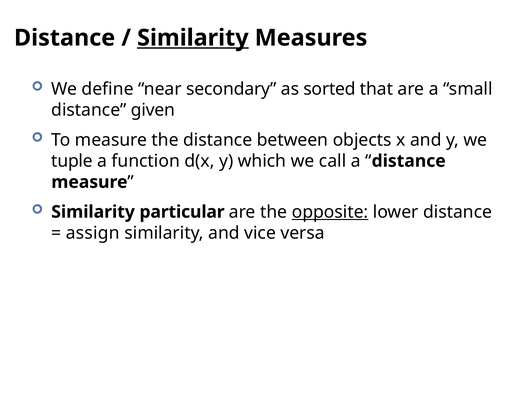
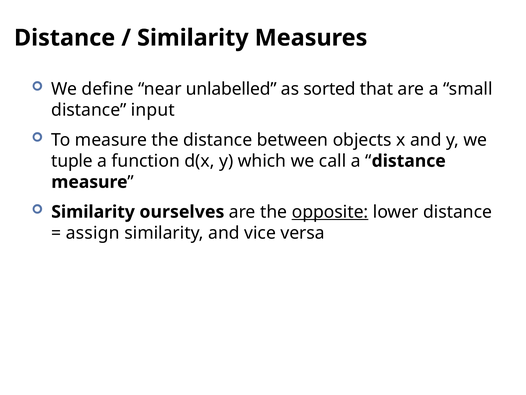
Similarity at (193, 38) underline: present -> none
secondary: secondary -> unlabelled
given: given -> input
particular: particular -> ourselves
